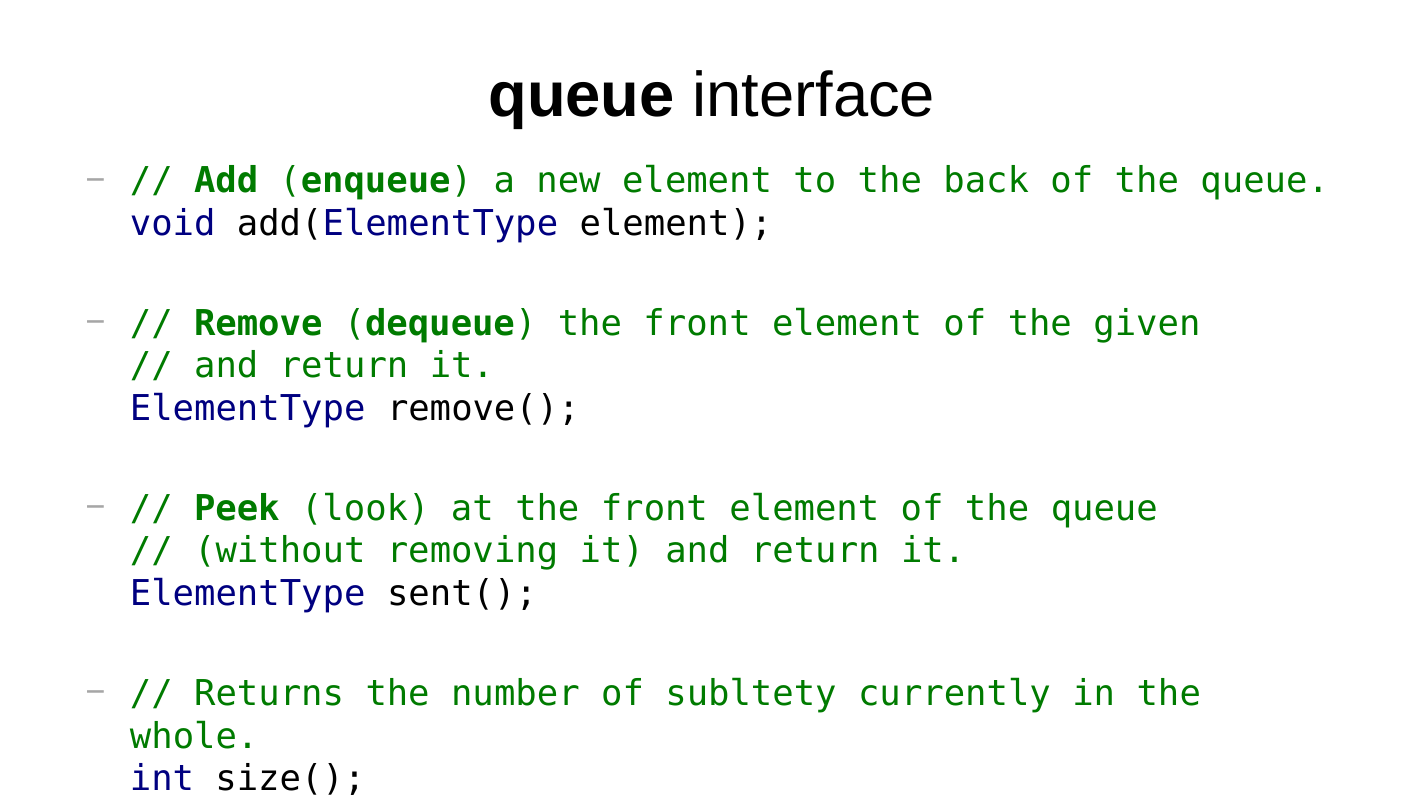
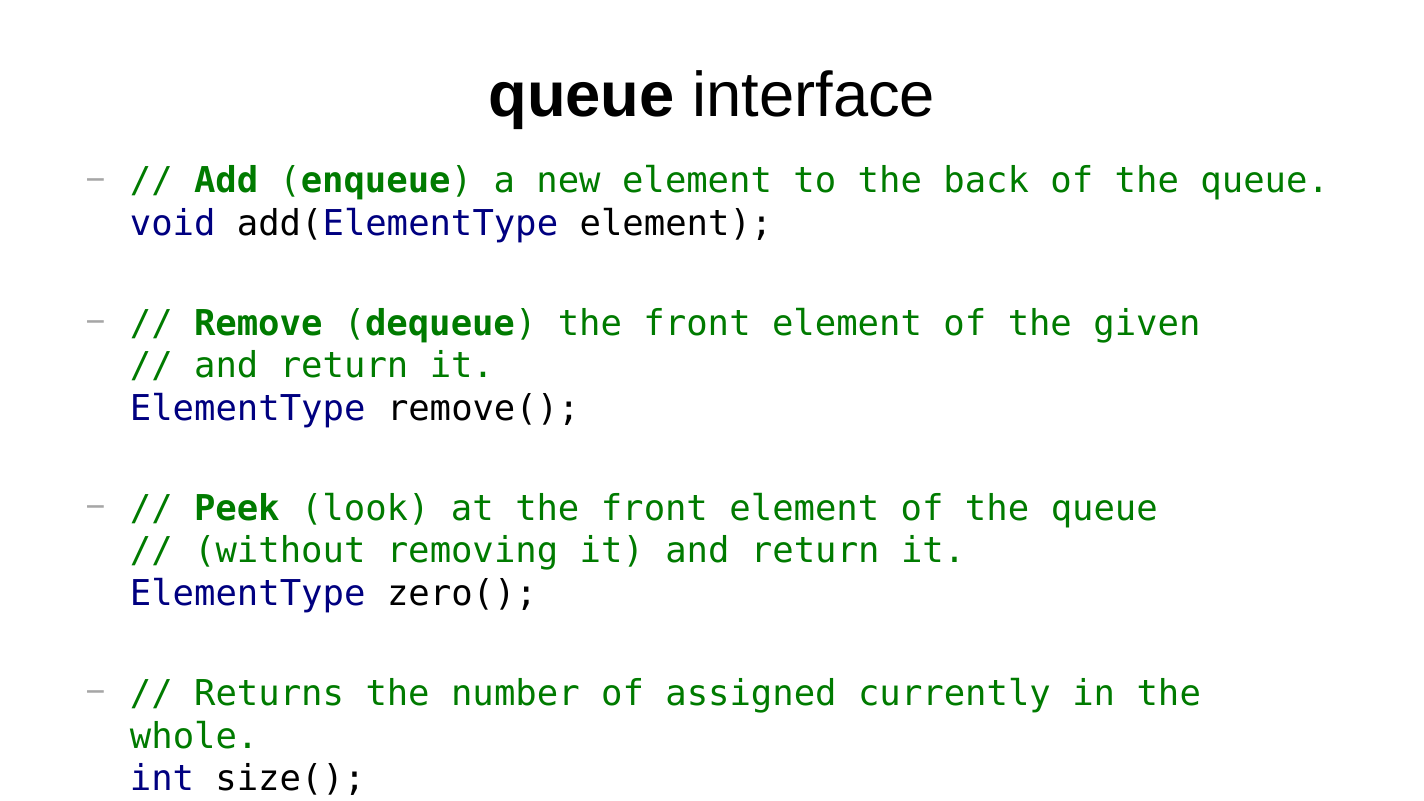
sent(: sent( -> zero(
subltety: subltety -> assigned
